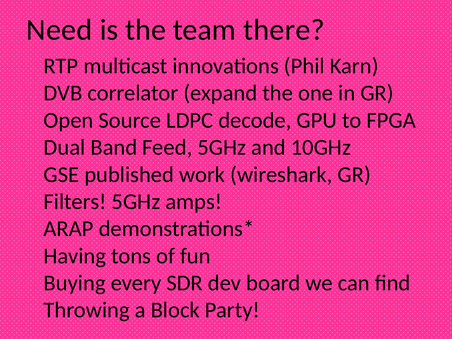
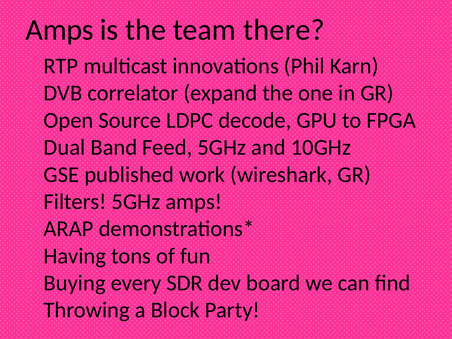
Need at (59, 30): Need -> Amps
